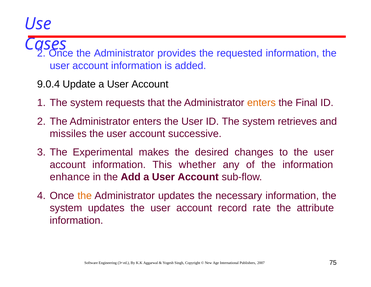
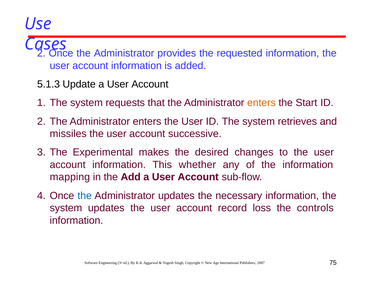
9.0.4: 9.0.4 -> 5.1.3
Final: Final -> Start
enhance: enhance -> mapping
the at (85, 195) colour: orange -> blue
rate: rate -> loss
attribute: attribute -> controls
